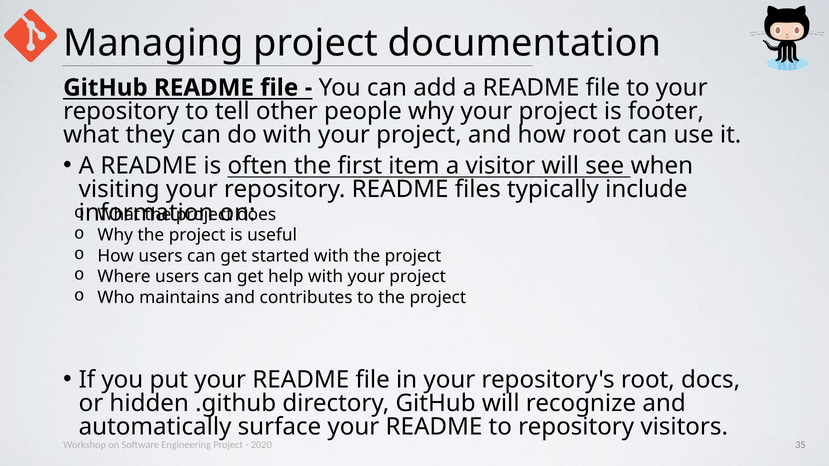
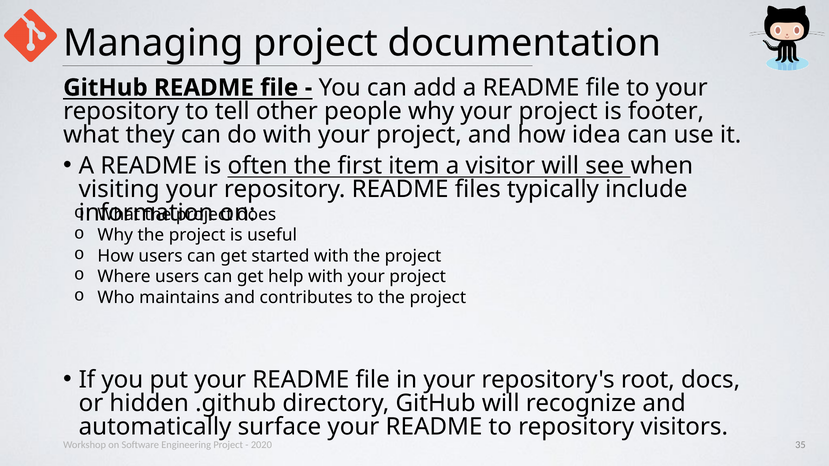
how root: root -> idea
